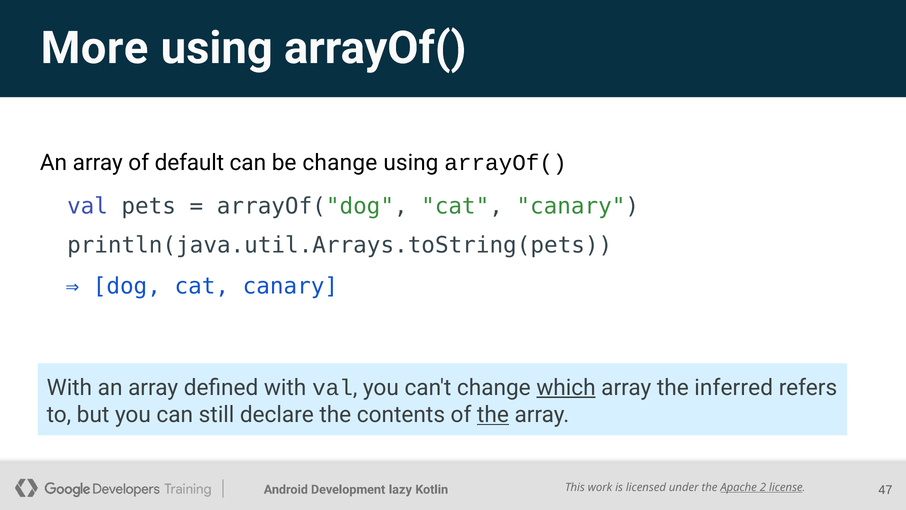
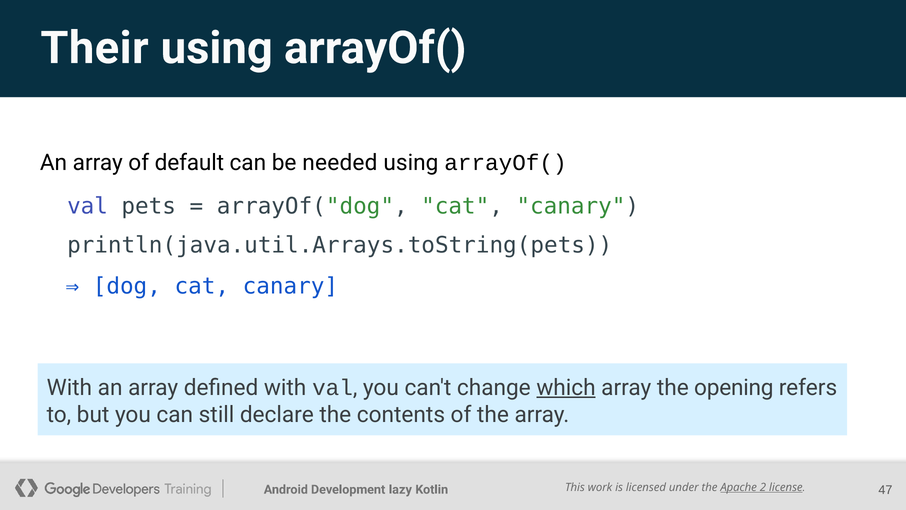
More: More -> Their
be change: change -> needed
inferred: inferred -> opening
the at (493, 414) underline: present -> none
